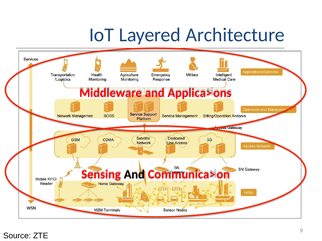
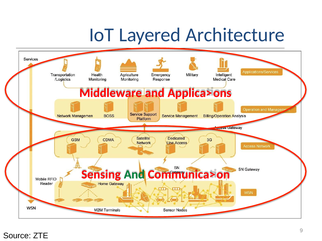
And at (134, 175) colour: black -> green
